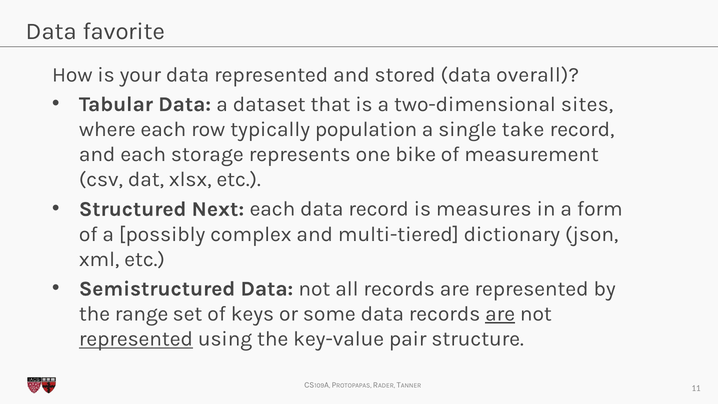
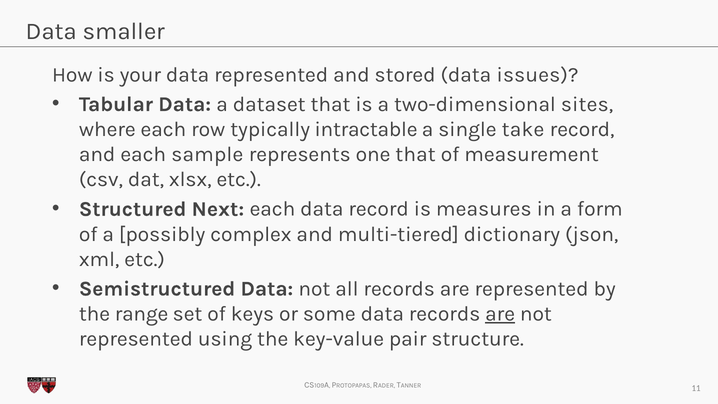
favorite: favorite -> smaller
overall: overall -> issues
population: population -> intractable
storage: storage -> sample
one bike: bike -> that
represented at (136, 339) underline: present -> none
